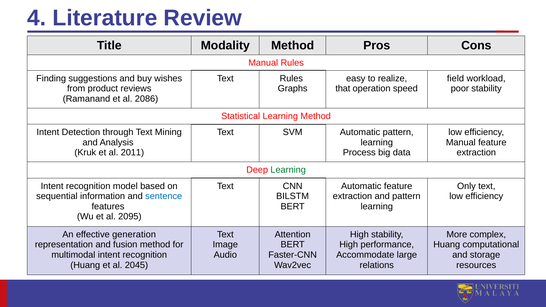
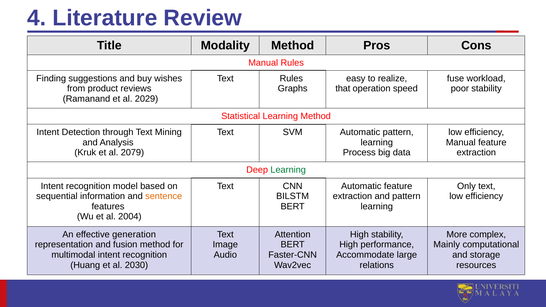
field: field -> fuse
2086: 2086 -> 2029
2011: 2011 -> 2079
sentence colour: blue -> orange
2095: 2095 -> 2004
Huang at (447, 245): Huang -> Mainly
2045: 2045 -> 2030
